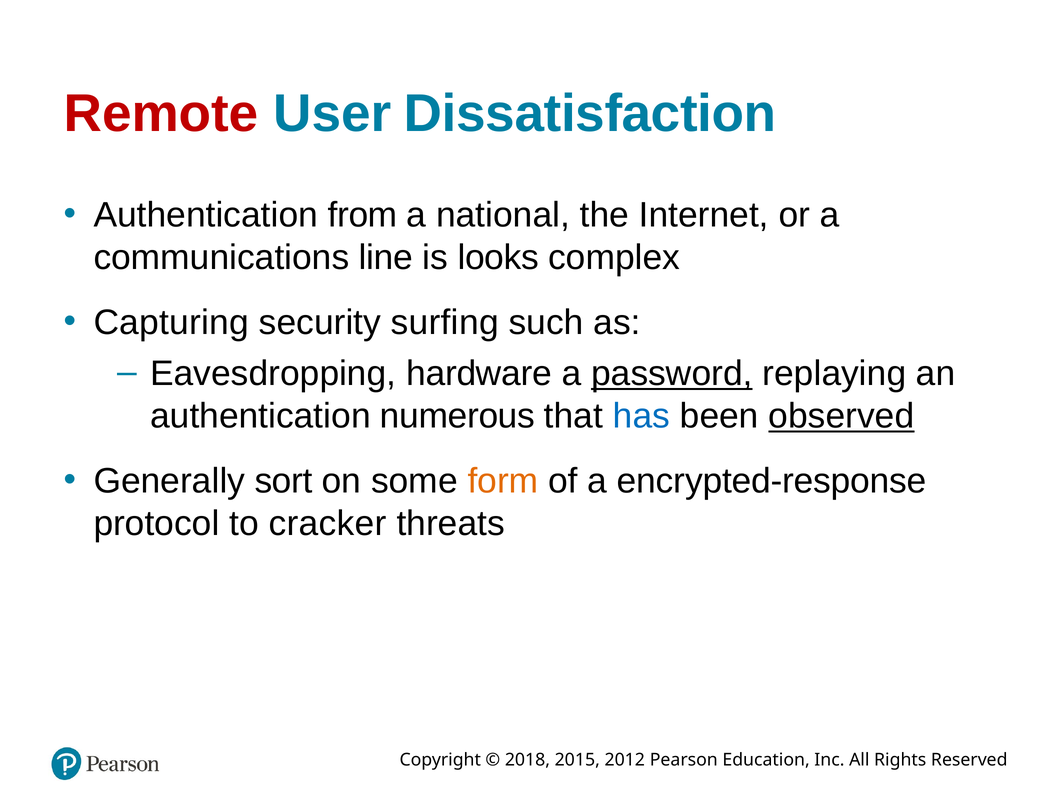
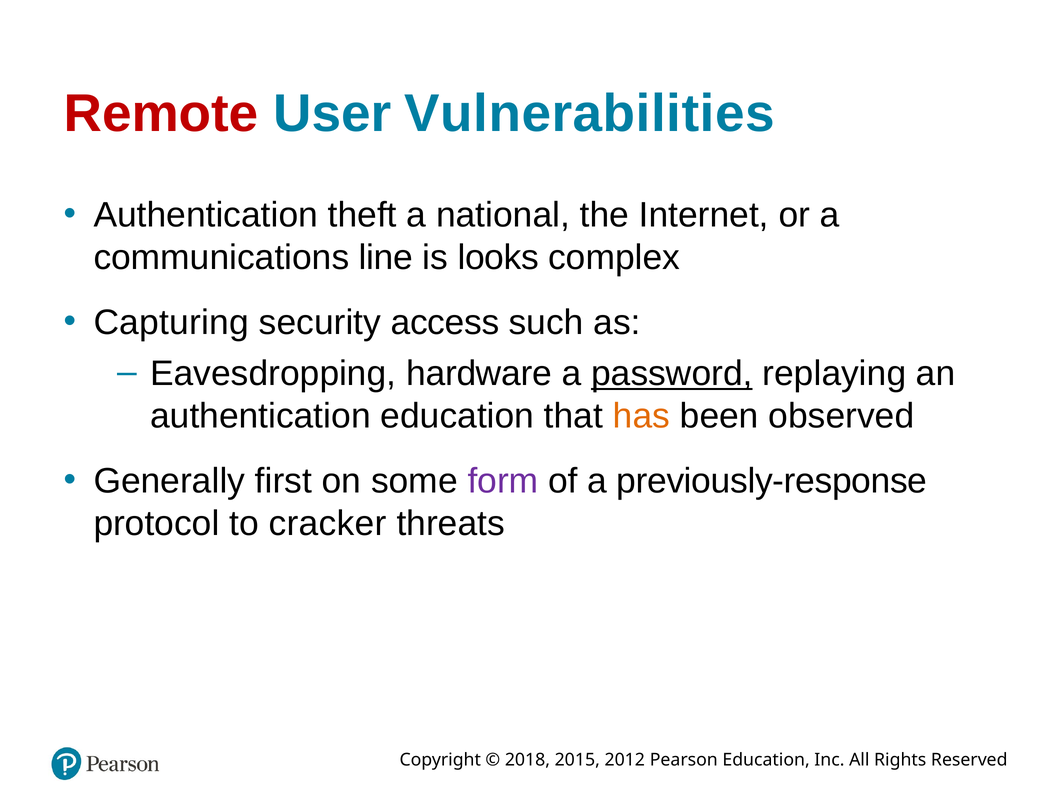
Dissatisfaction: Dissatisfaction -> Vulnerabilities
from: from -> theft
surfing: surfing -> access
authentication numerous: numerous -> education
has colour: blue -> orange
observed underline: present -> none
sort: sort -> first
form colour: orange -> purple
encrypted-response: encrypted-response -> previously-response
